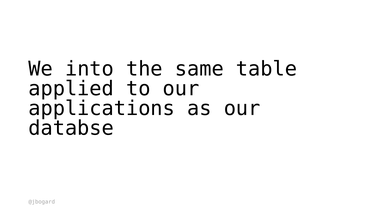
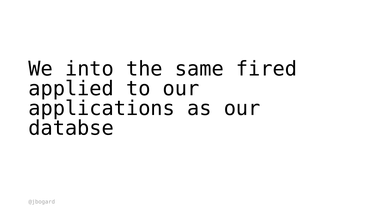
table: table -> fired
